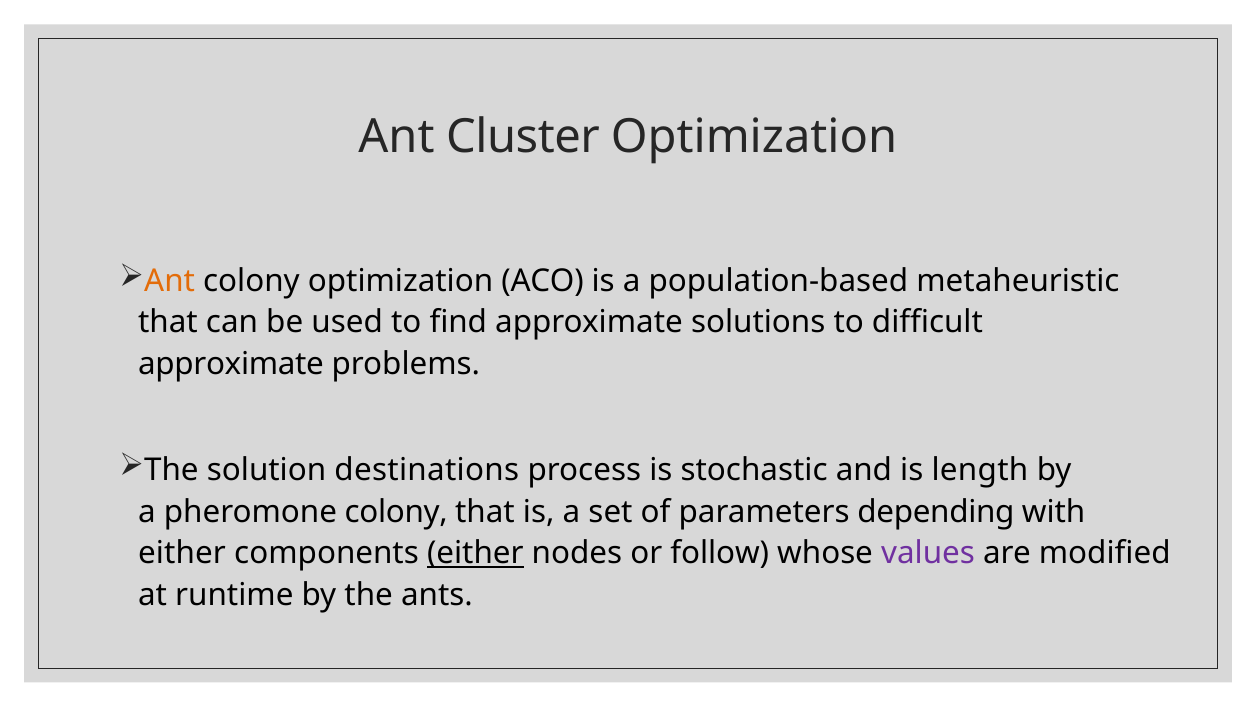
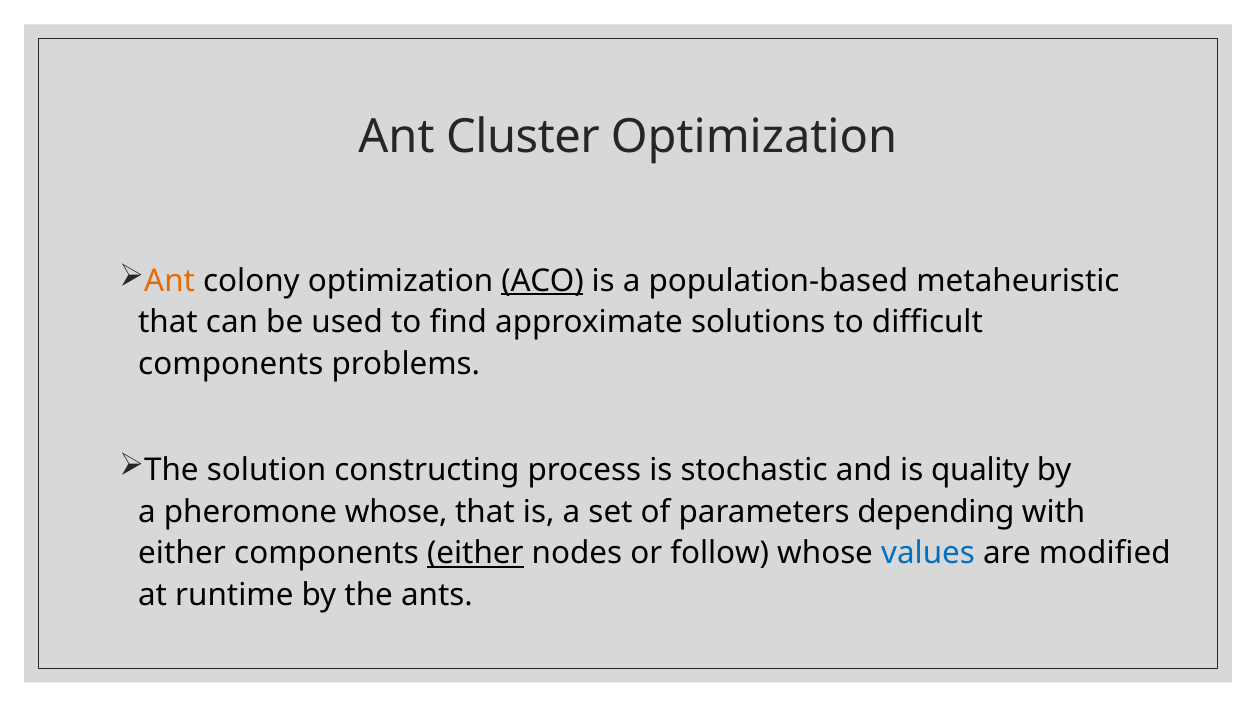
ACO underline: none -> present
approximate at (231, 364): approximate -> components
destinations: destinations -> constructing
length: length -> quality
pheromone colony: colony -> whose
values colour: purple -> blue
